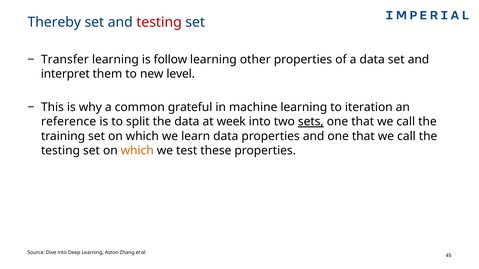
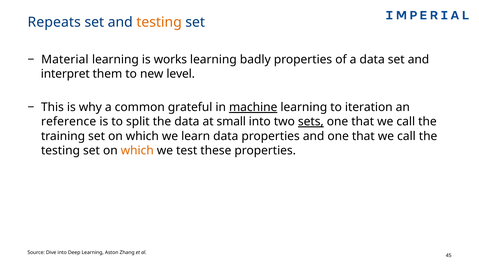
Thereby: Thereby -> Repeats
testing at (159, 22) colour: red -> orange
Transfer: Transfer -> Material
follow: follow -> works
other: other -> badly
machine underline: none -> present
week: week -> small
